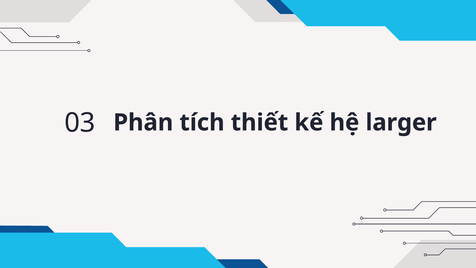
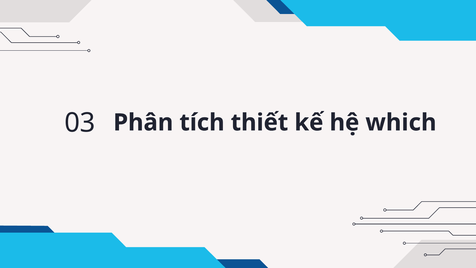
larger: larger -> which
